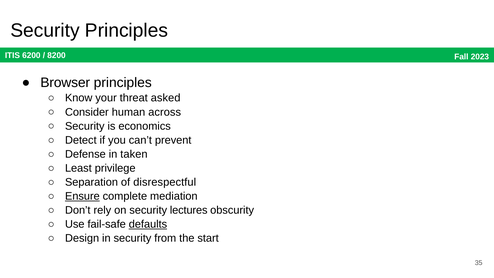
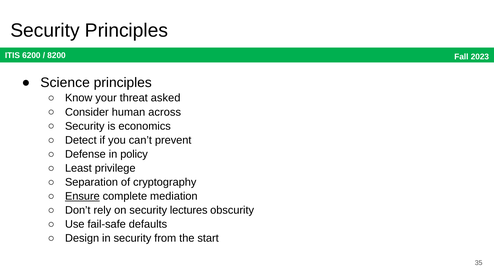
Browser: Browser -> Science
taken: taken -> policy
disrespectful: disrespectful -> cryptography
defaults underline: present -> none
